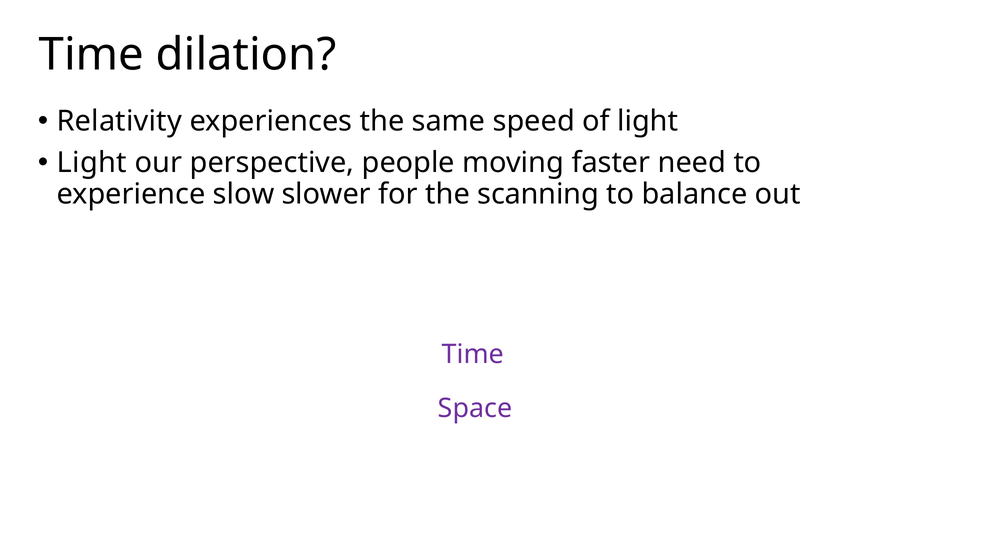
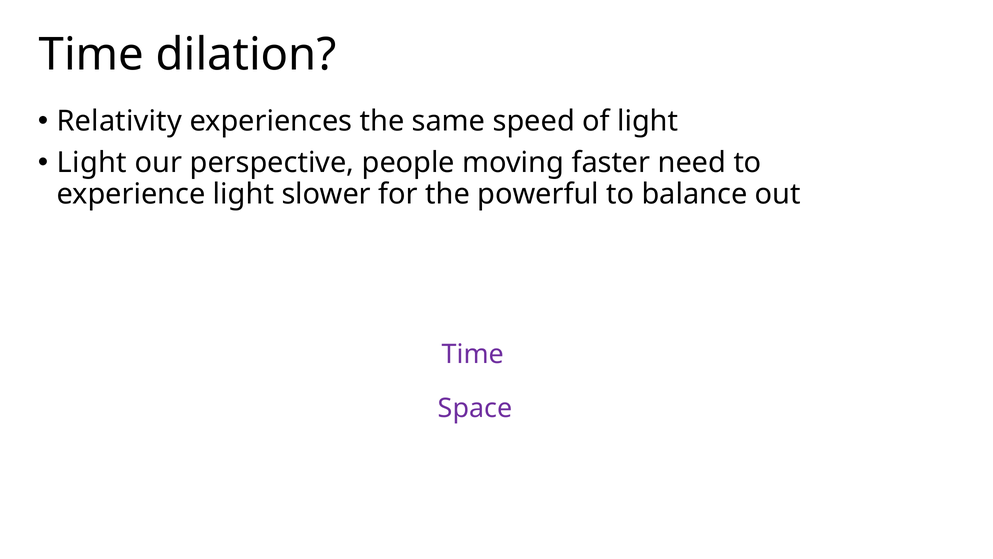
experience slow: slow -> light
scanning: scanning -> powerful
